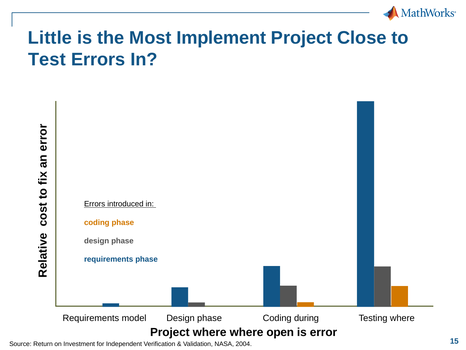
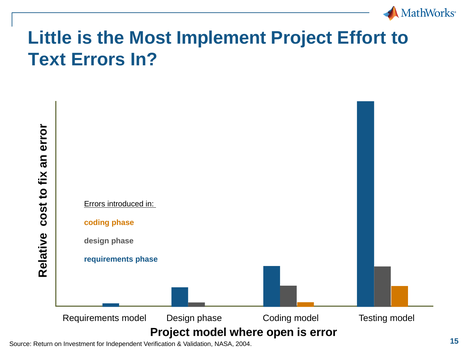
Close: Close -> Effort
Test: Test -> Text
Coding during: during -> model
Testing where: where -> model
Project where: where -> model
